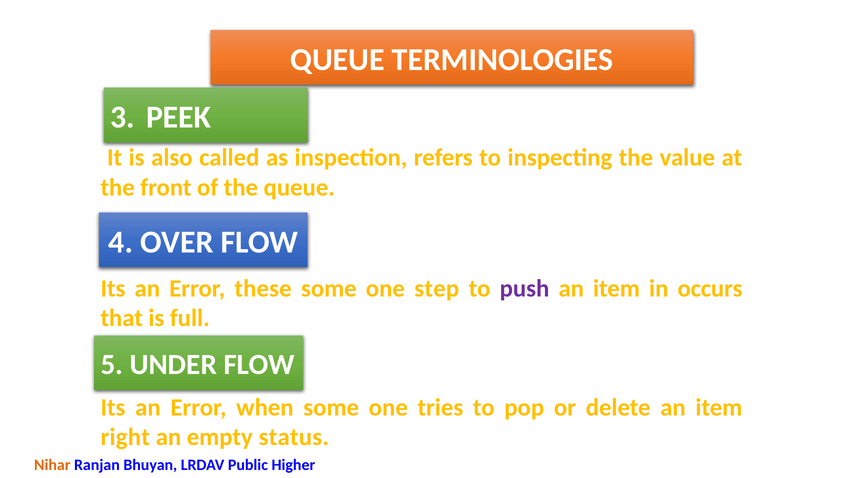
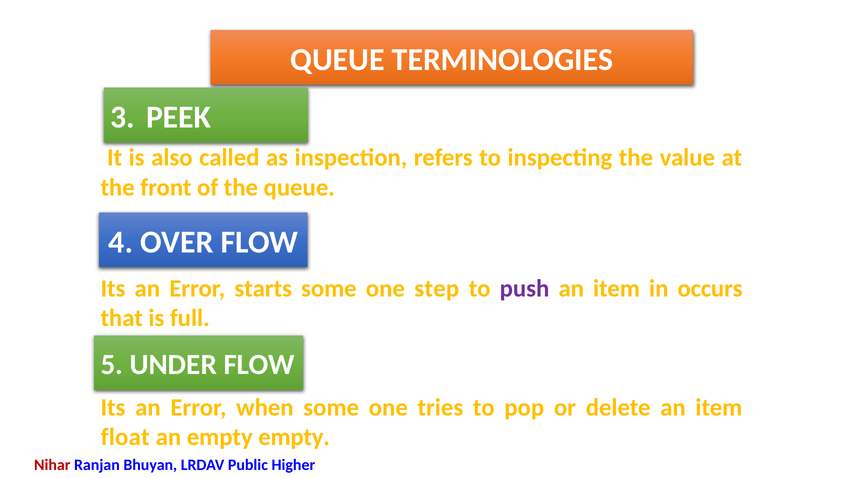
these: these -> starts
right: right -> float
empty status: status -> empty
Nihar colour: orange -> red
